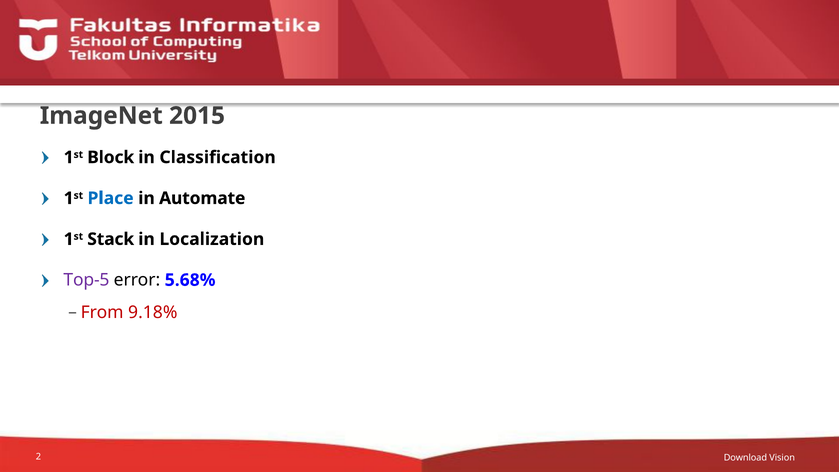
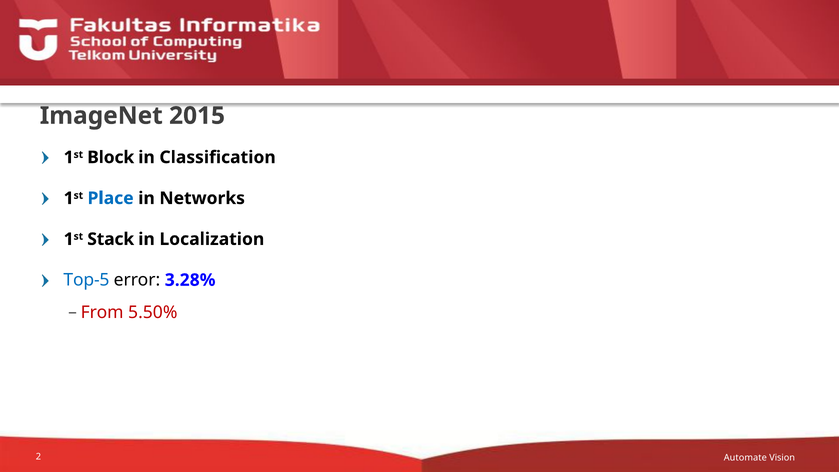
Automate: Automate -> Networks
Top-5 colour: purple -> blue
5.68%: 5.68% -> 3.28%
9.18%: 9.18% -> 5.50%
Download: Download -> Automate
